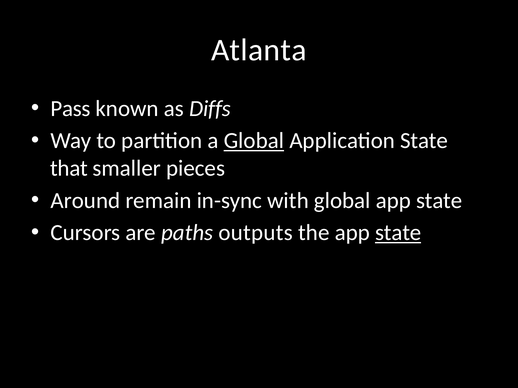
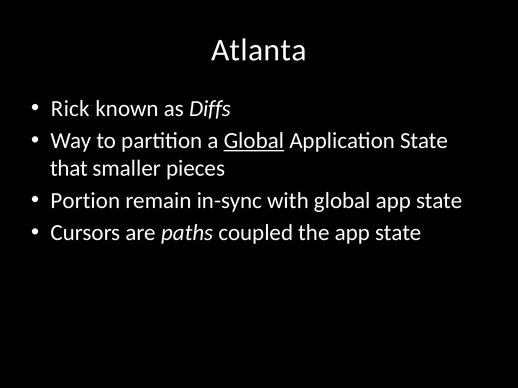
Pass: Pass -> Rick
Around: Around -> Portion
outputs: outputs -> coupled
state at (398, 233) underline: present -> none
